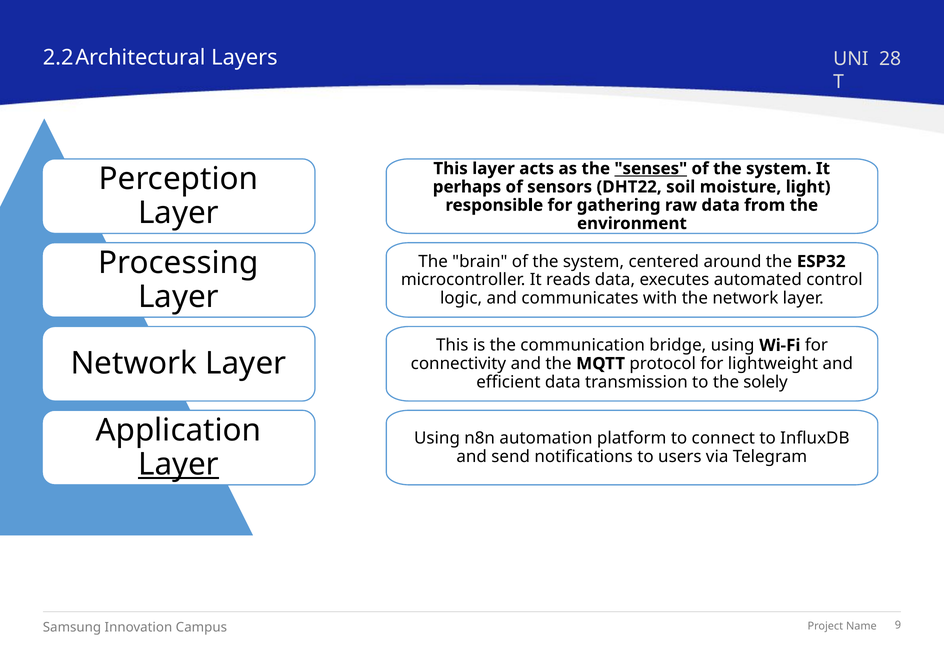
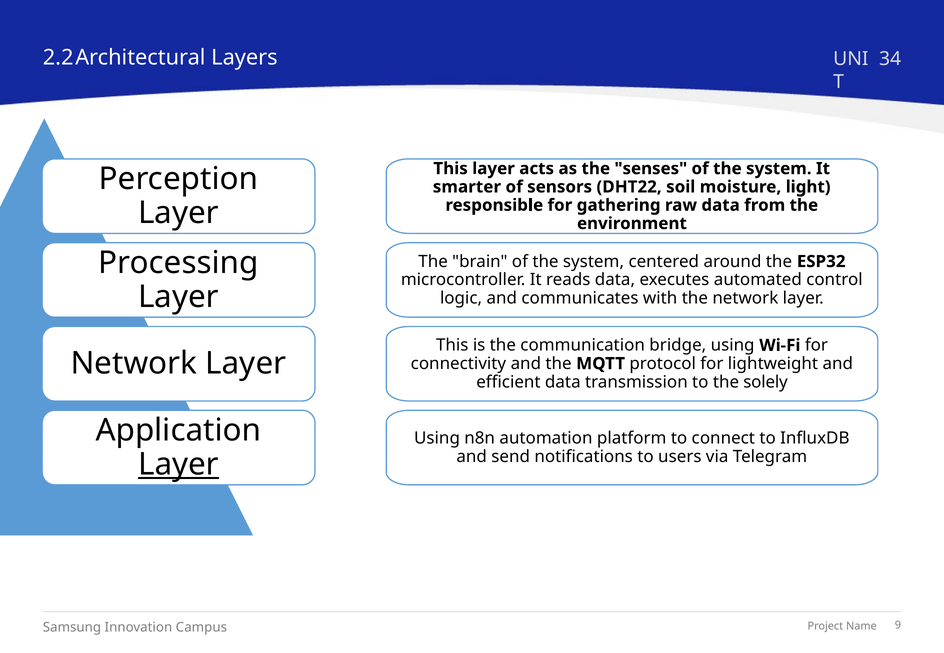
28: 28 -> 34
senses underline: present -> none
perhaps: perhaps -> smarter
